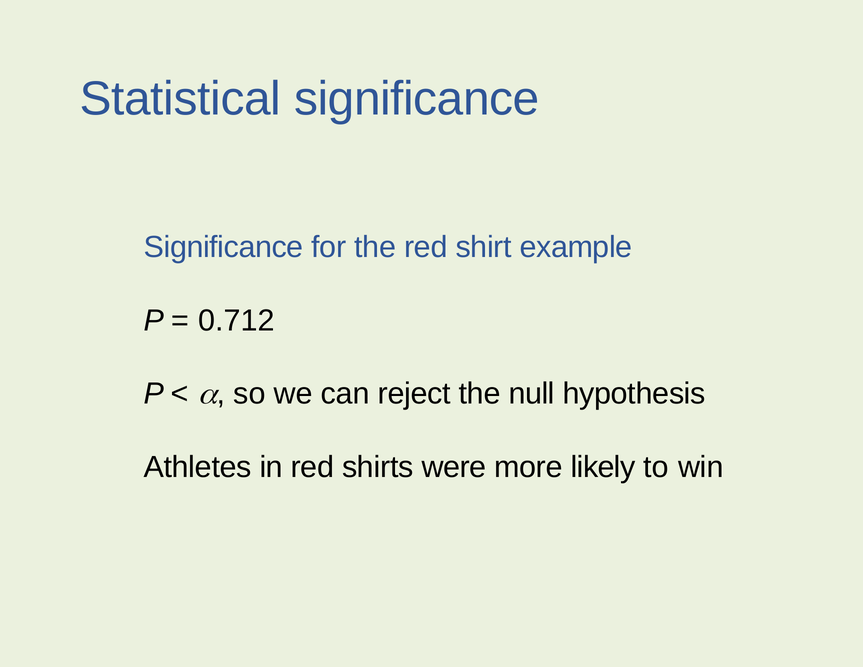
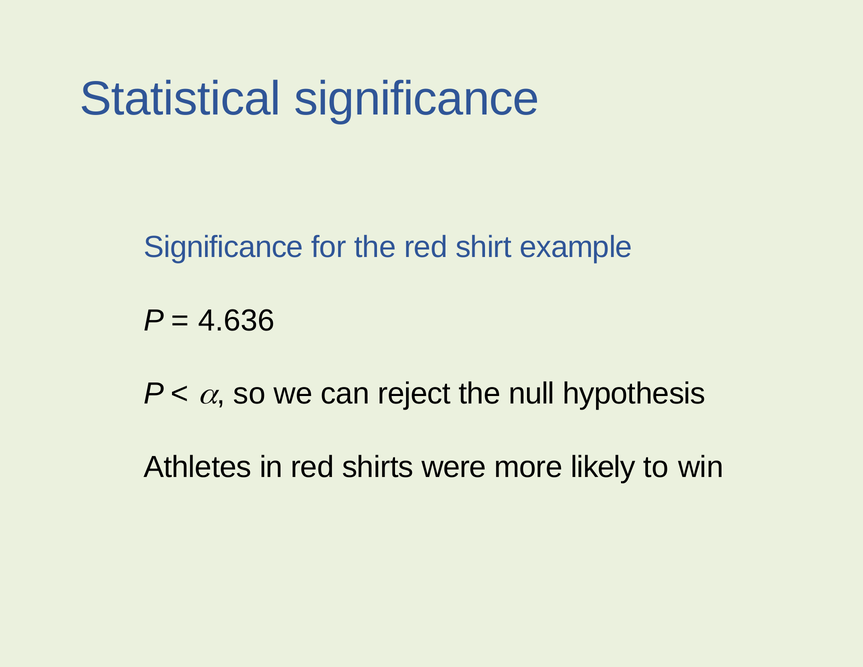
0.712: 0.712 -> 4.636
